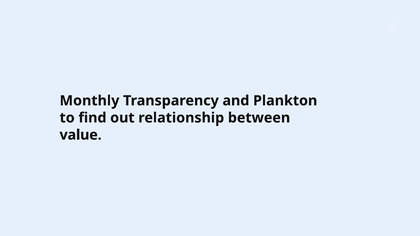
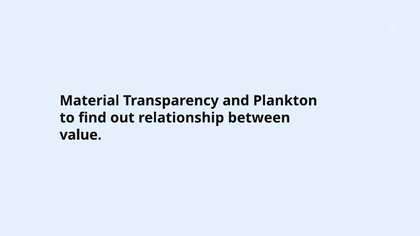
Monthly: Monthly -> Material
